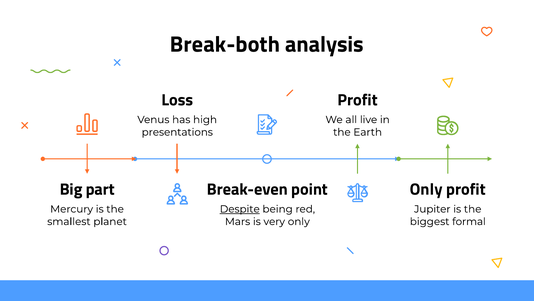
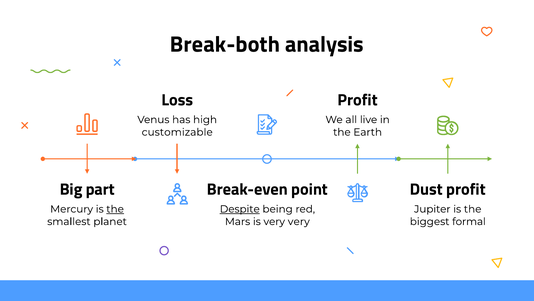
presentations: presentations -> customizable
Only at (426, 189): Only -> Dust
the at (115, 209) underline: none -> present
very only: only -> very
